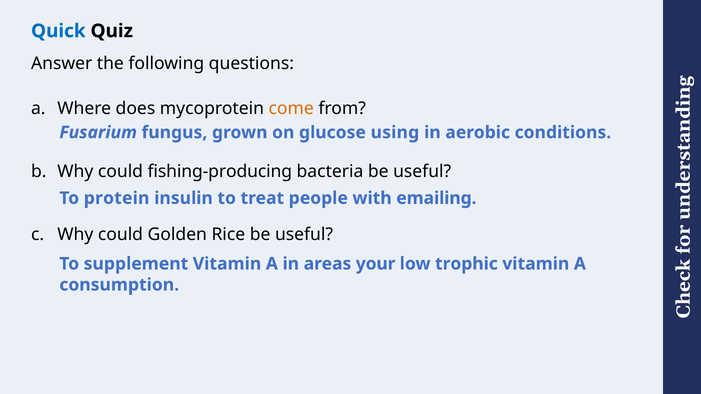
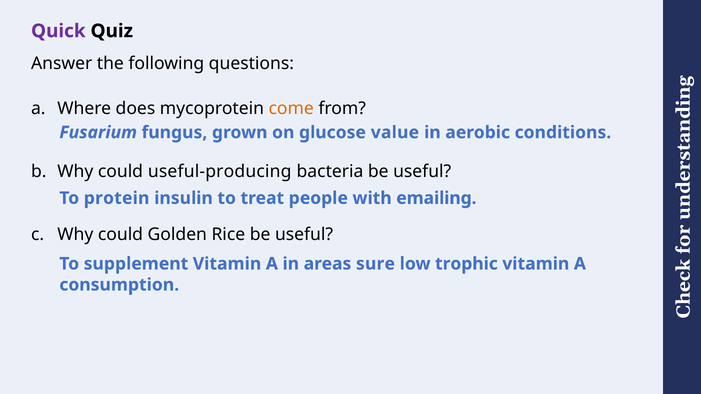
Quick colour: blue -> purple
using: using -> value
fishing-producing: fishing-producing -> useful-producing
your: your -> sure
